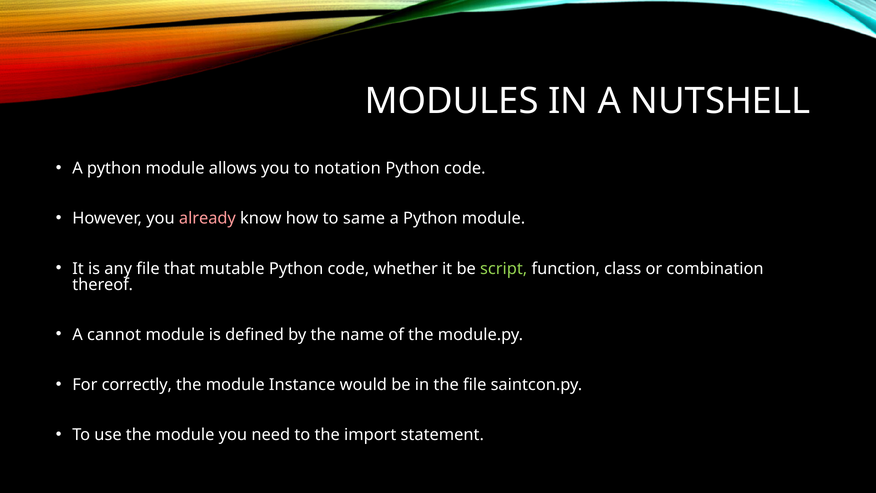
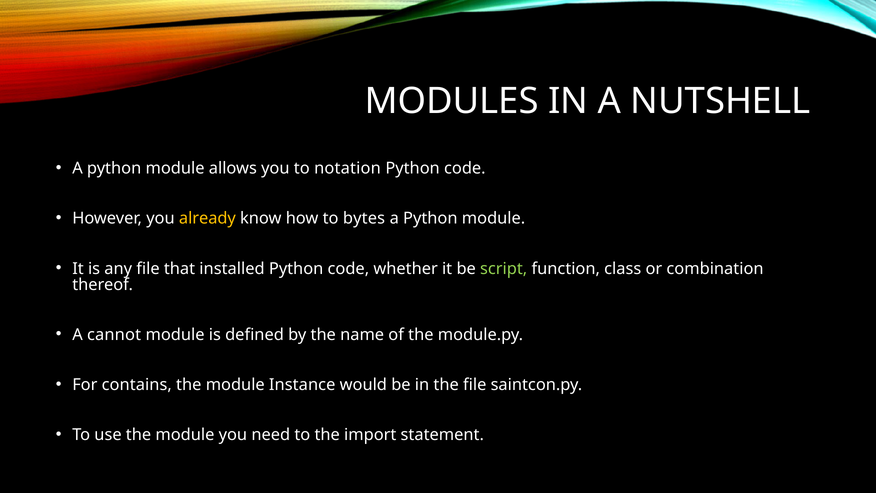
already colour: pink -> yellow
same: same -> bytes
mutable: mutable -> installed
correctly: correctly -> contains
